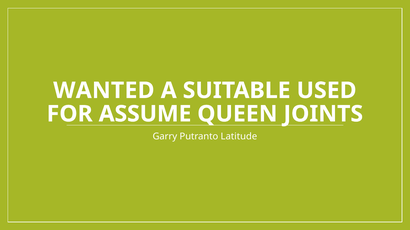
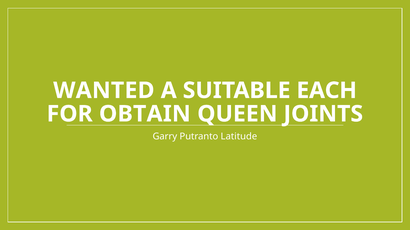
USED: USED -> EACH
ASSUME: ASSUME -> OBTAIN
